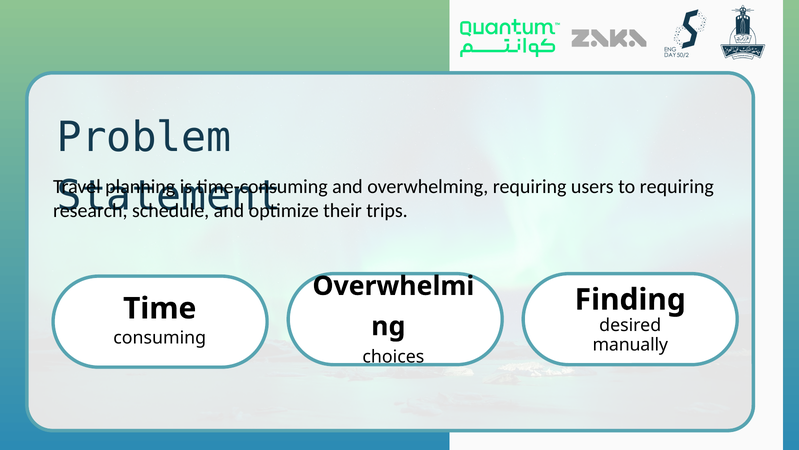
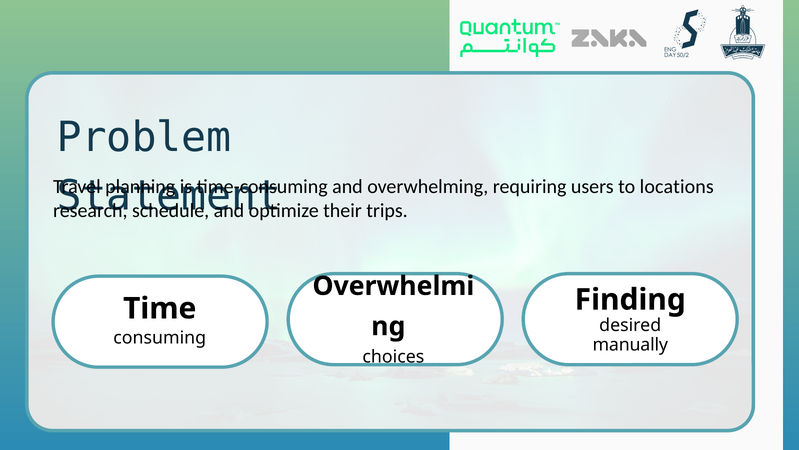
to requiring: requiring -> locations
